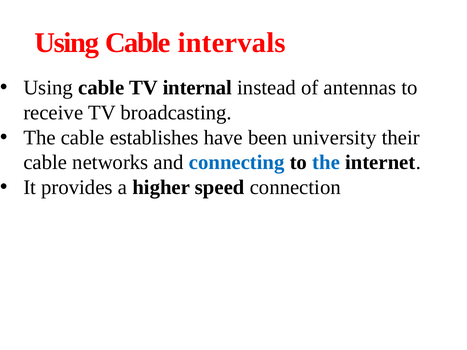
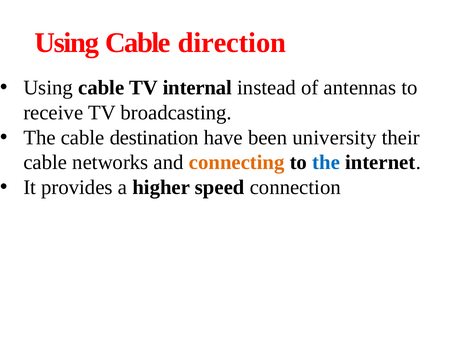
intervals: intervals -> direction
establishes: establishes -> destination
connecting colour: blue -> orange
